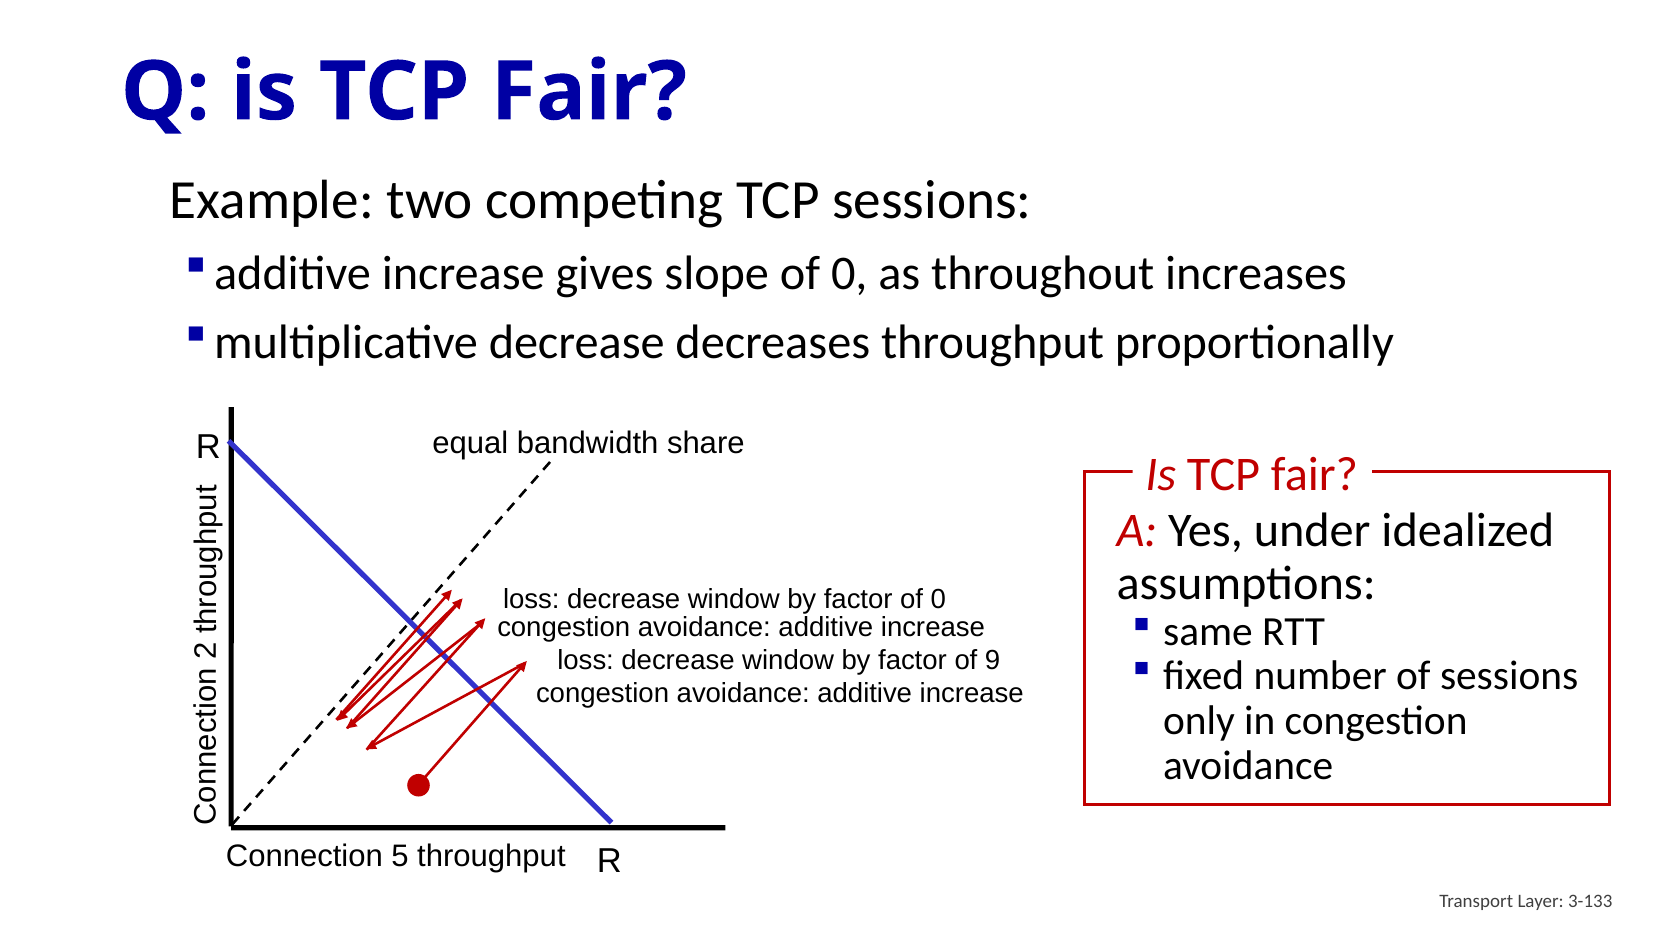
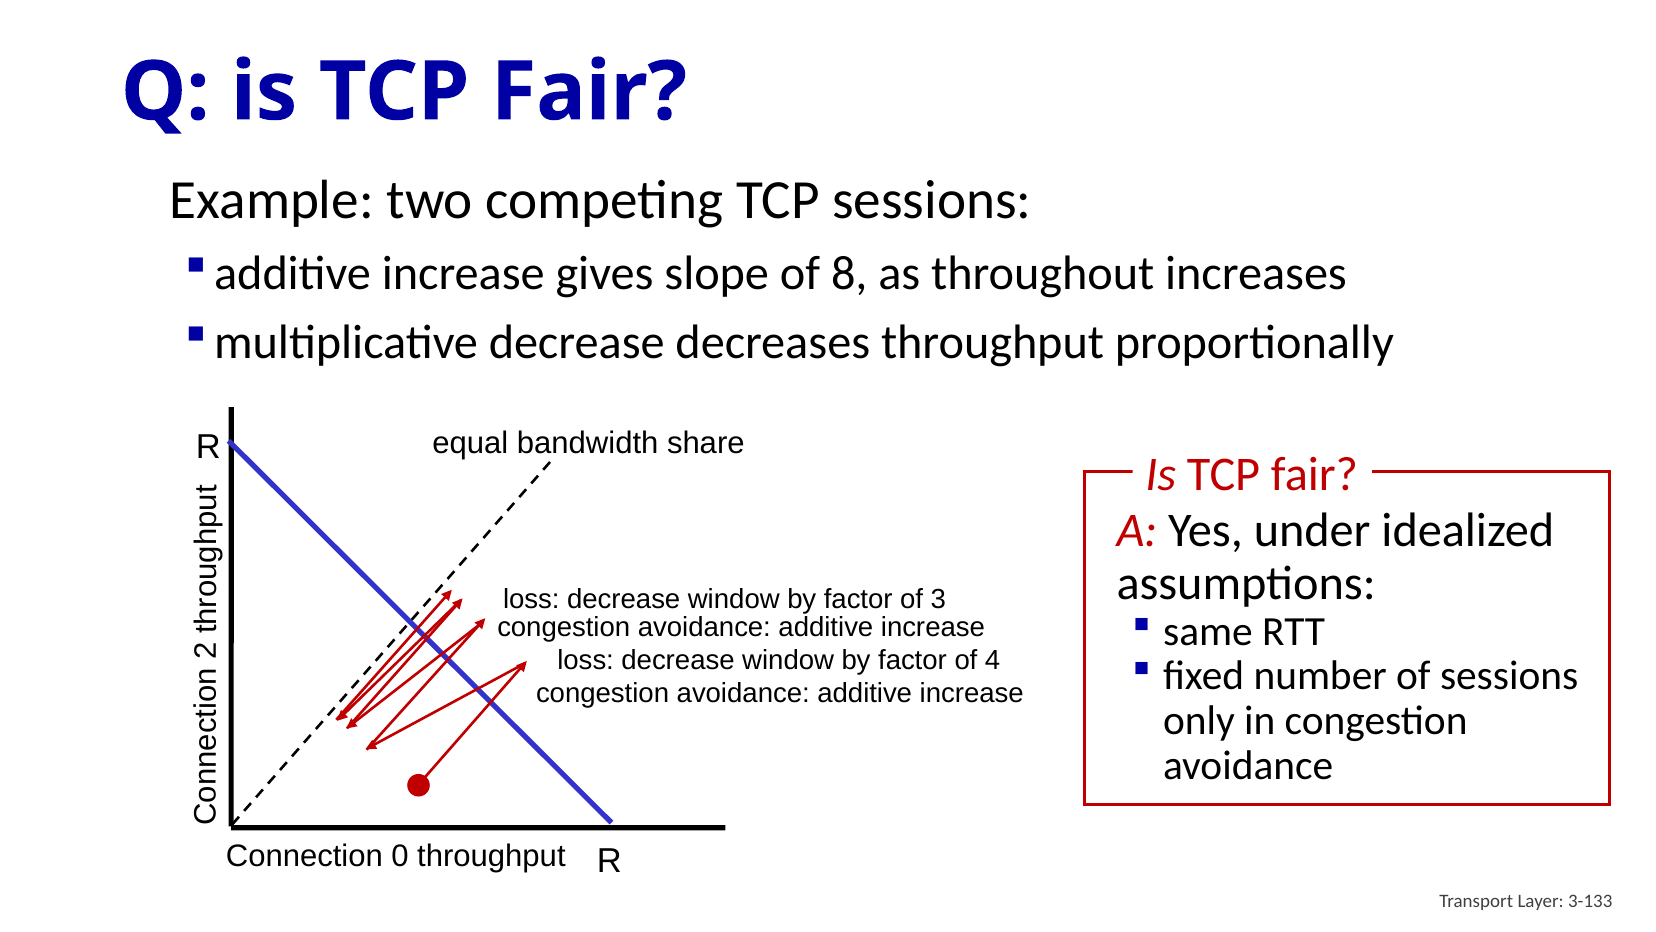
slope of 0: 0 -> 8
factor of 0: 0 -> 3
9: 9 -> 4
5: 5 -> 0
